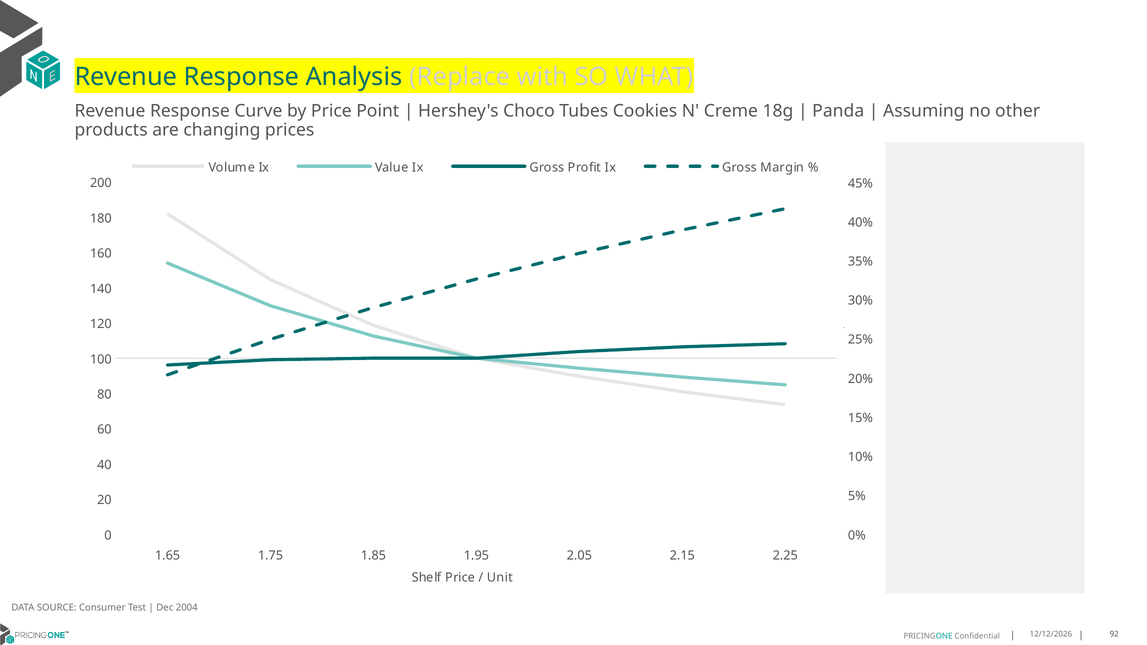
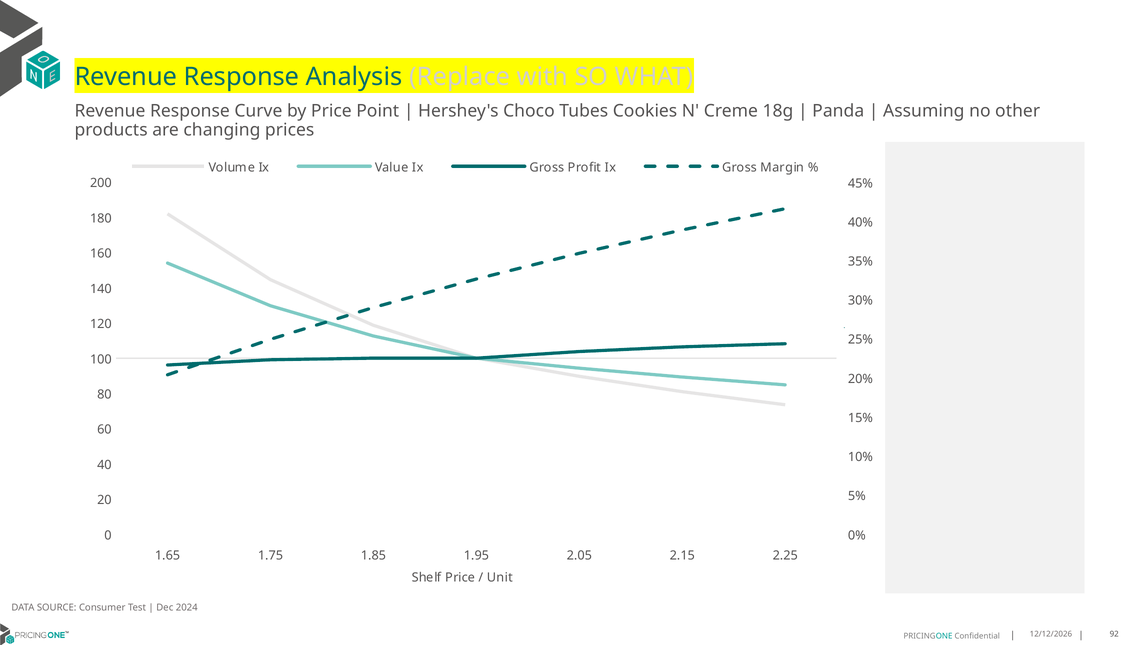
2004: 2004 -> 2024
